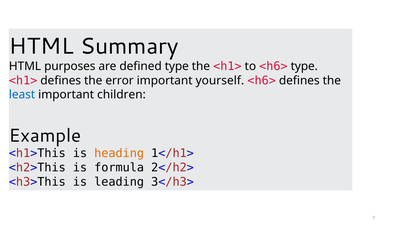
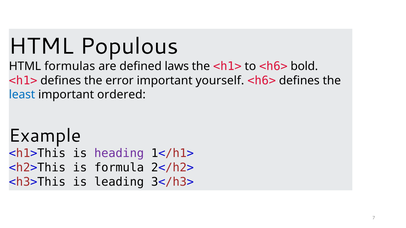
Summary: Summary -> Populous
purposes: purposes -> formulas
defined type: type -> laws
<h6> type: type -> bold
children: children -> ordered
heading colour: orange -> purple
